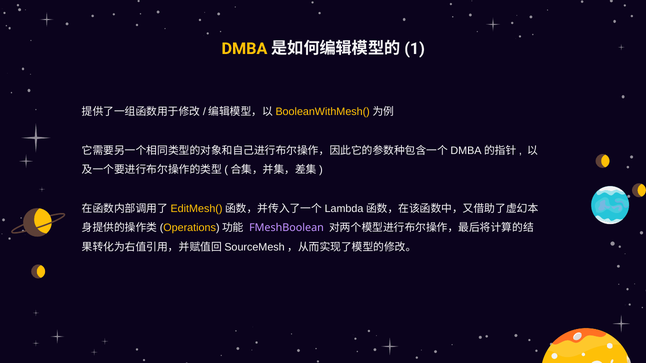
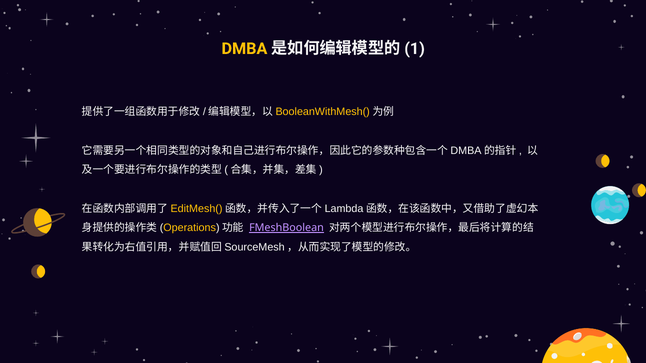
FMeshBoolean underline: none -> present
